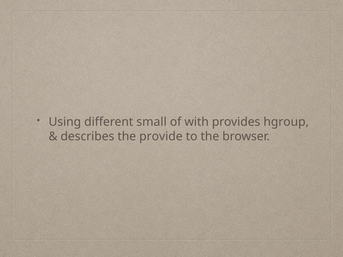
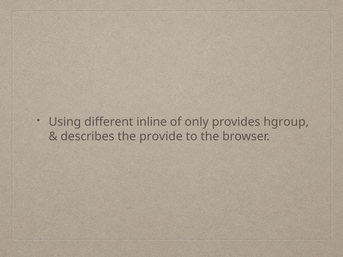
small: small -> inline
with: with -> only
